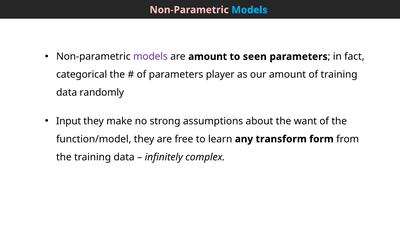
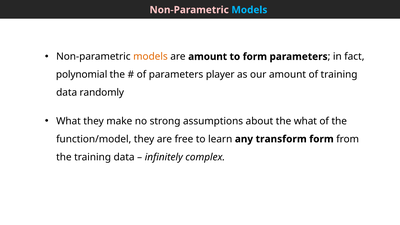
models at (150, 57) colour: purple -> orange
to seen: seen -> form
categorical: categorical -> polynomial
Input at (69, 121): Input -> What
the want: want -> what
